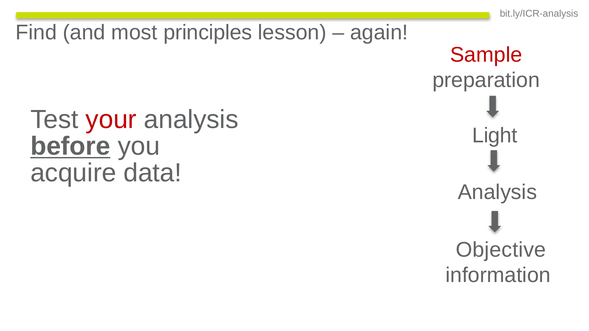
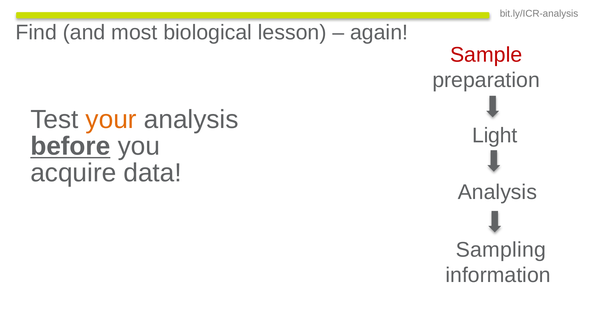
principles: principles -> biological
your colour: red -> orange
Objective: Objective -> Sampling
